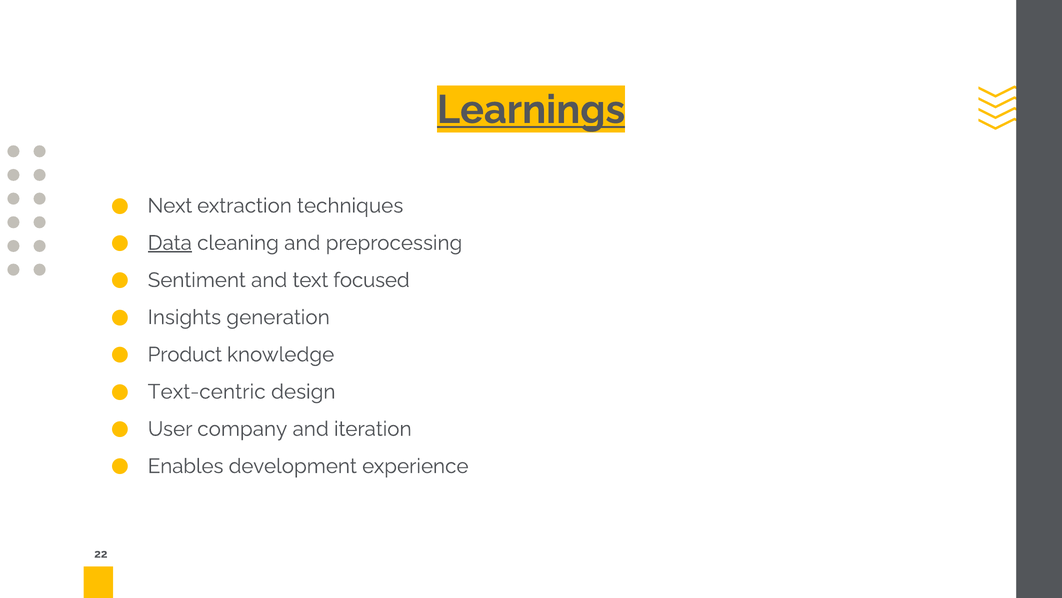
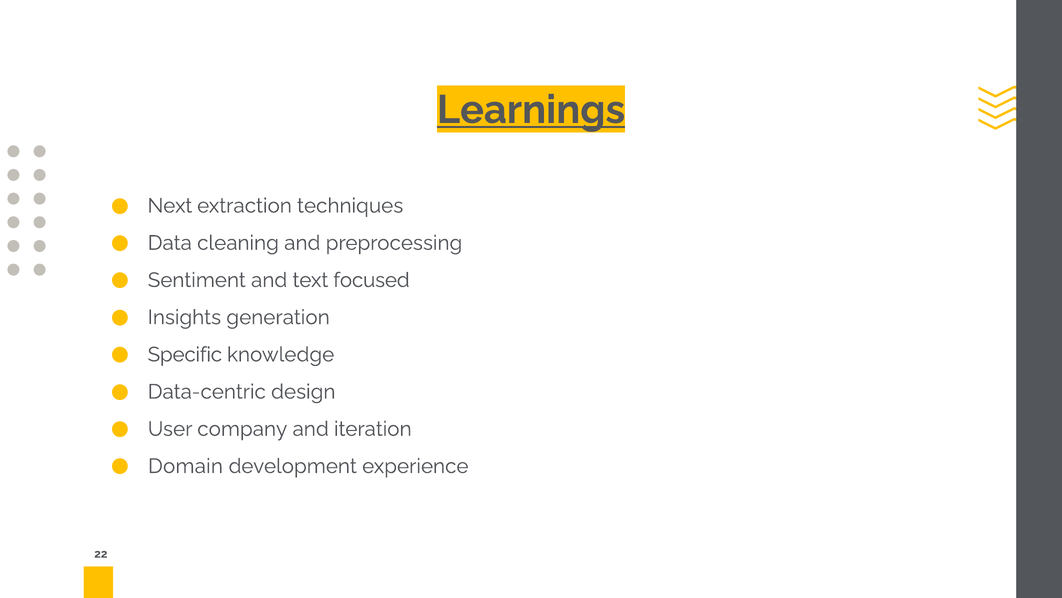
Data underline: present -> none
Product: Product -> Specific
Text-centric: Text-centric -> Data-centric
Enables: Enables -> Domain
